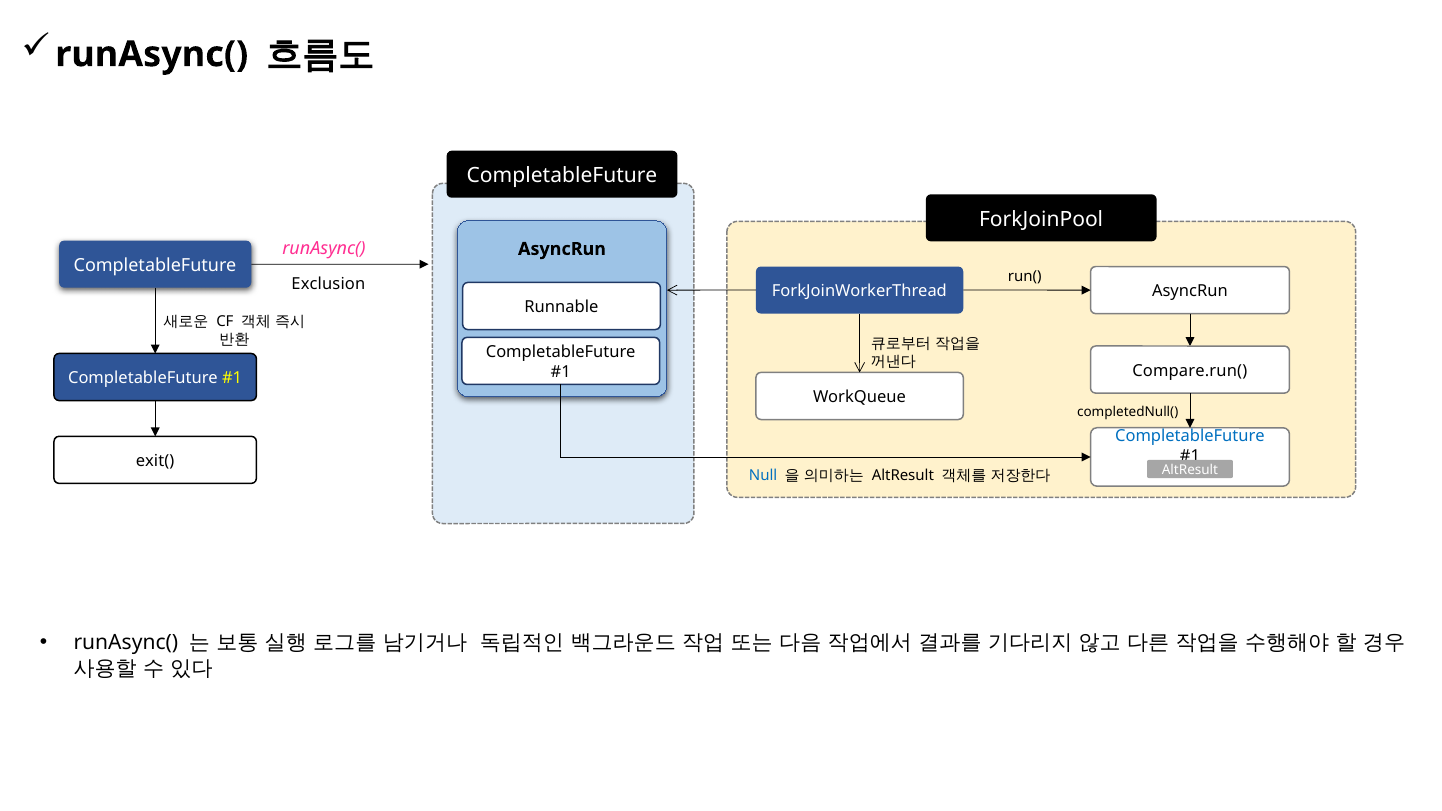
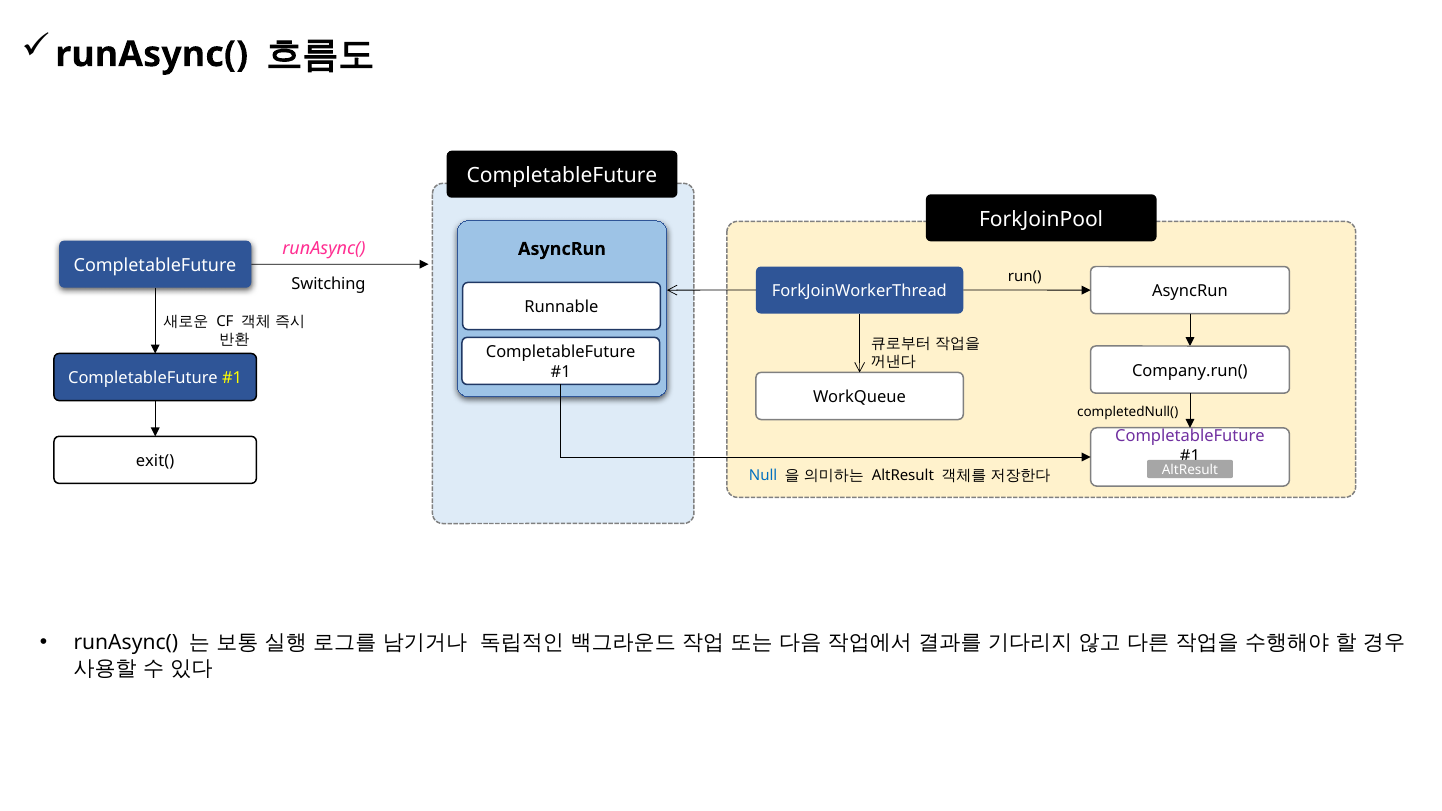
Exclusion: Exclusion -> Switching
Compare.run(: Compare.run( -> Company.run(
CompletableFuture at (1190, 436) colour: blue -> purple
